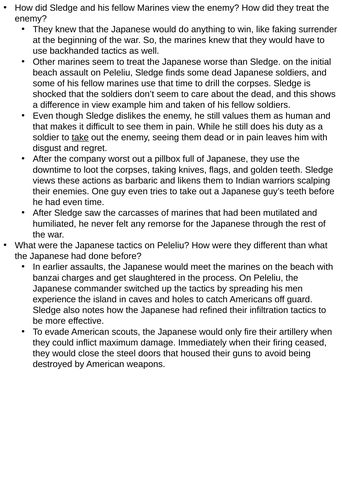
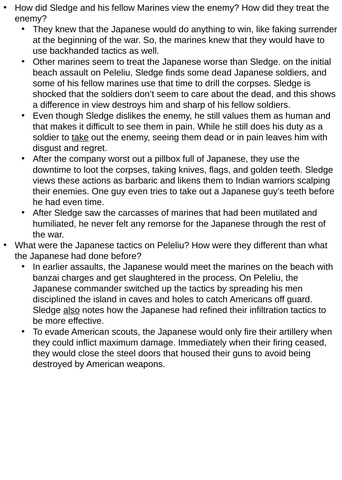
example: example -> destroys
taken: taken -> sharp
experience: experience -> disciplined
also underline: none -> present
